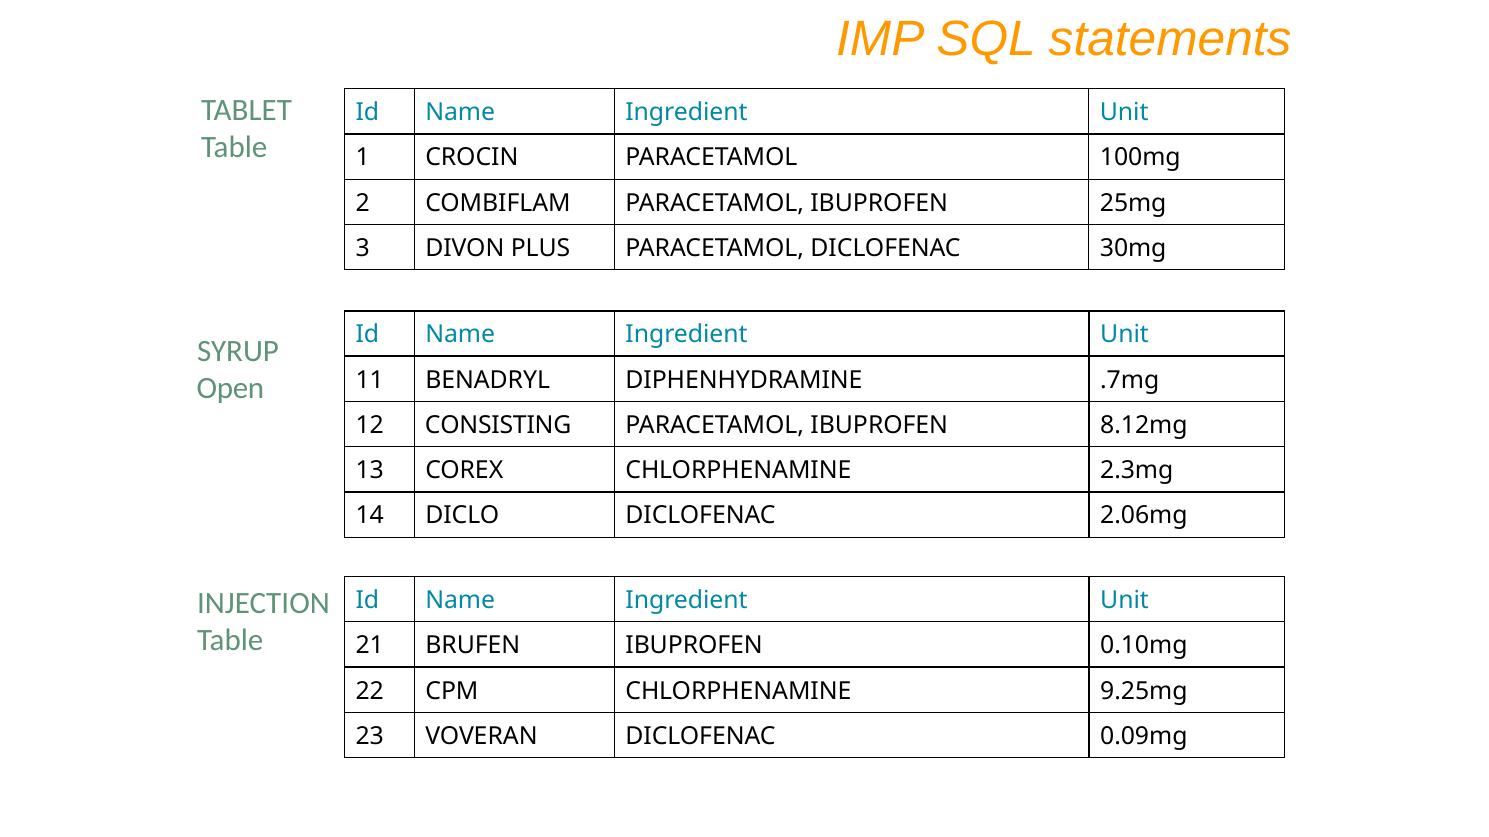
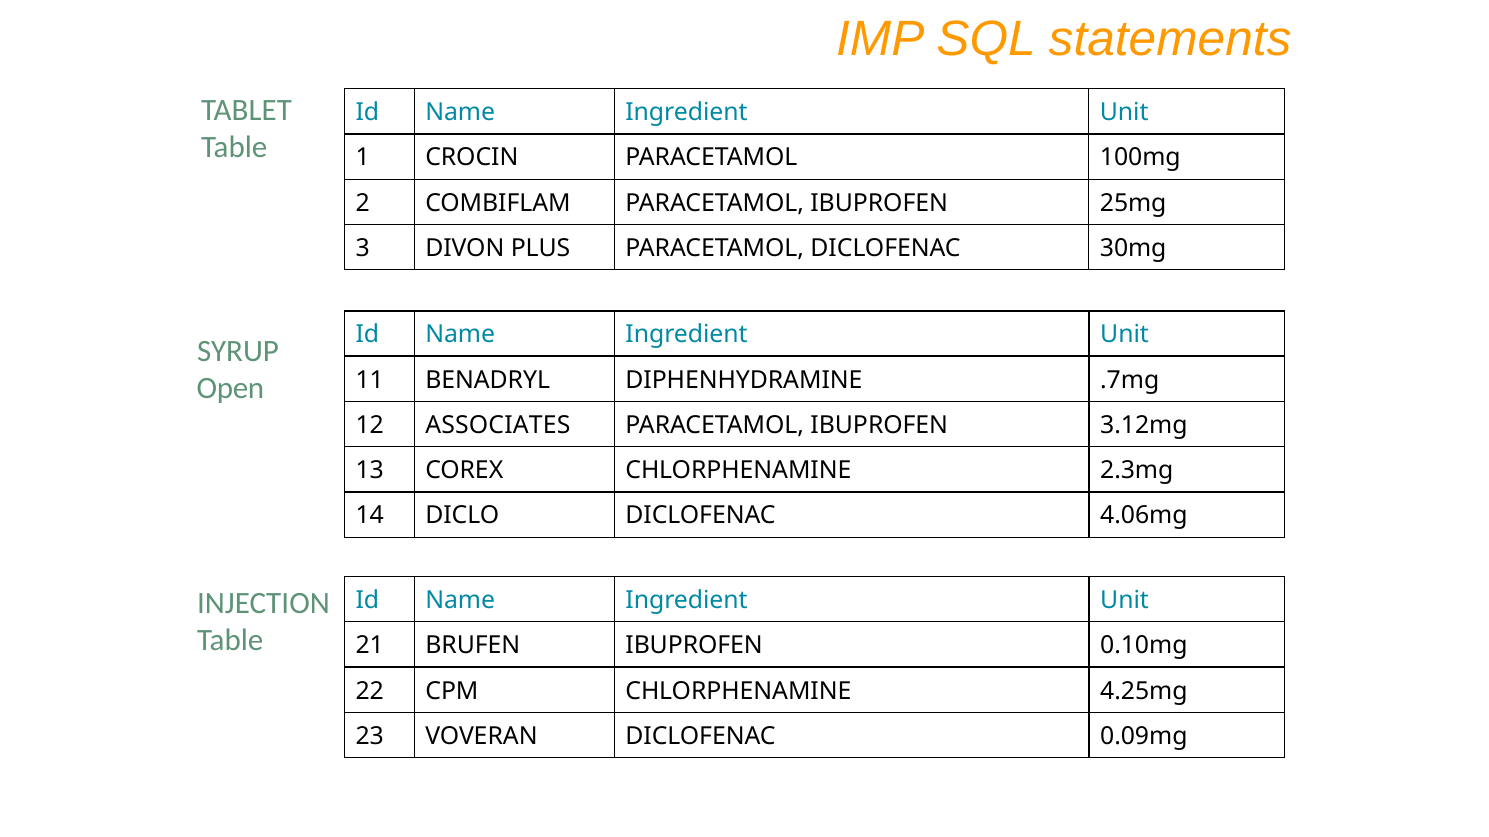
CONSISTING: CONSISTING -> ASSOCIATES
8.12mg: 8.12mg -> 3.12mg
2.06mg: 2.06mg -> 4.06mg
9.25mg: 9.25mg -> 4.25mg
